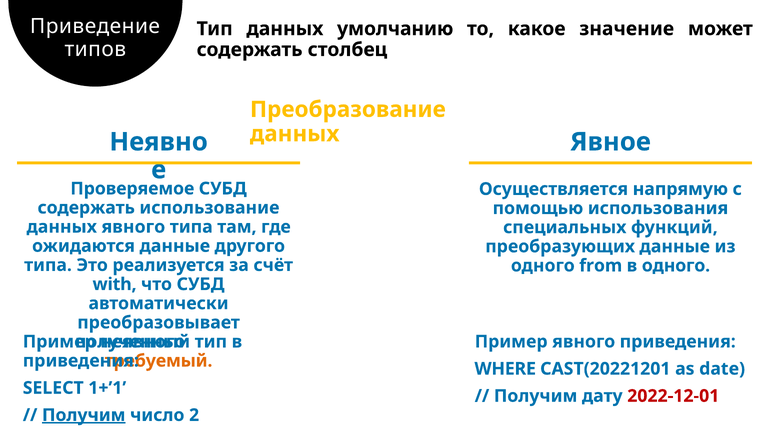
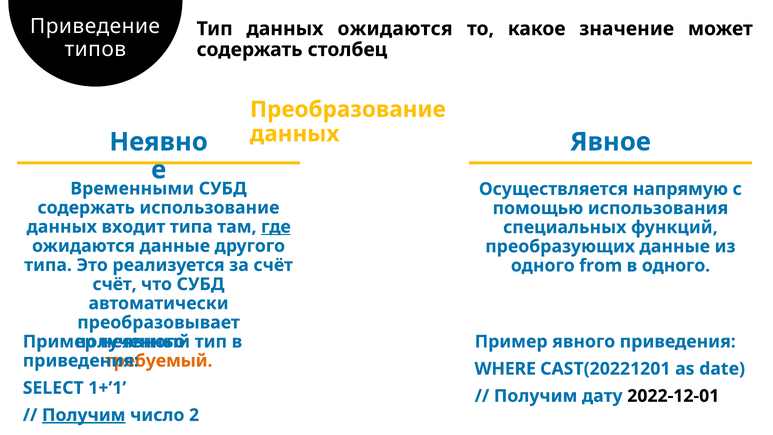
данных умолчанию: умолчанию -> ожидаются
Проверяемое: Проверяемое -> Временными
данных явного: явного -> входит
где underline: none -> present
with at (115, 284): with -> счёт
2022-12-01 colour: red -> black
